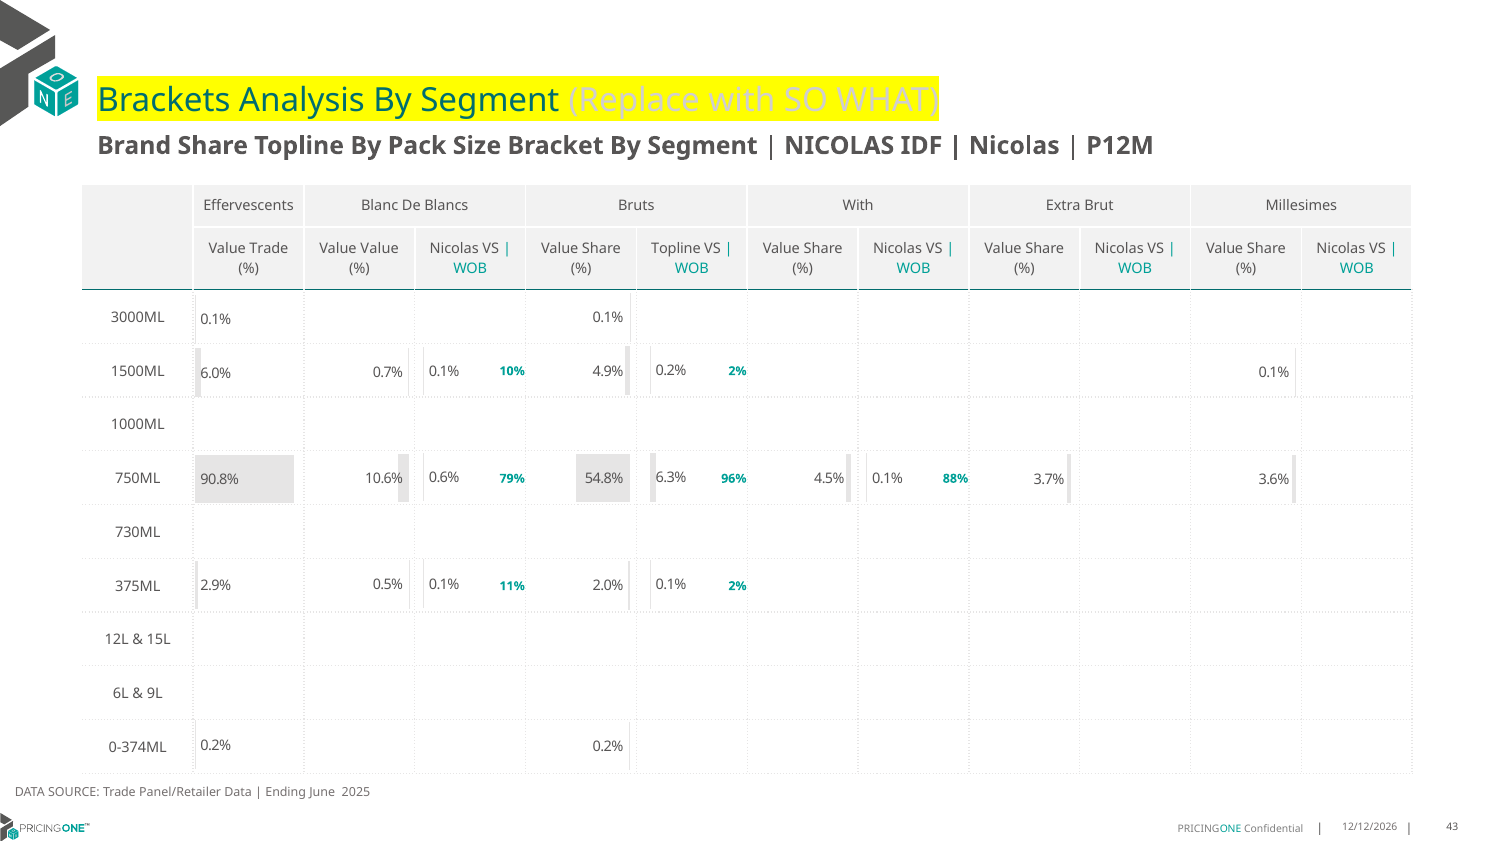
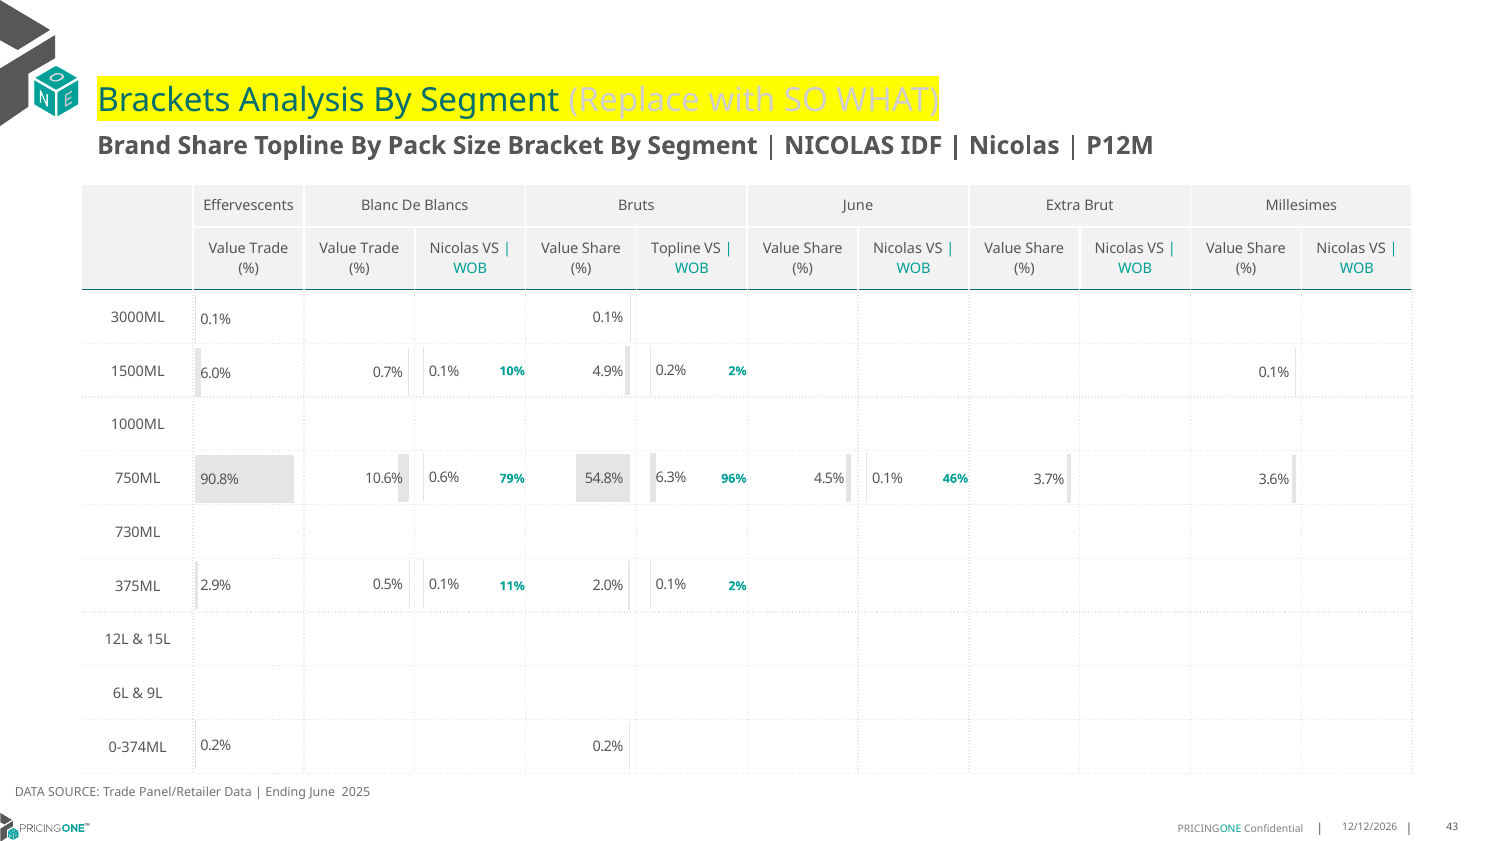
Bruts With: With -> June
Value at (380, 249): Value -> Trade
88%: 88% -> 46%
